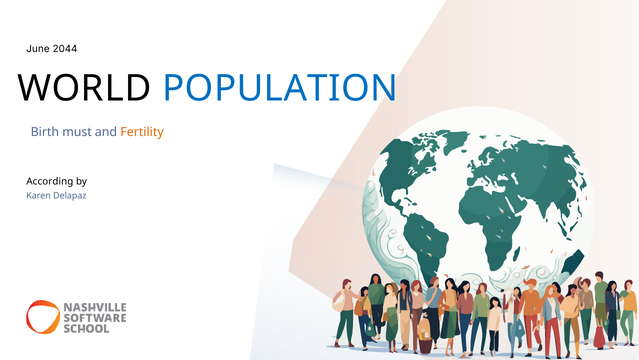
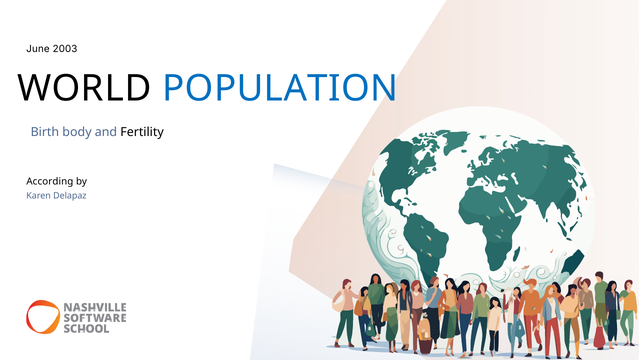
2044: 2044 -> 2003
must: must -> body
Fertility colour: orange -> black
